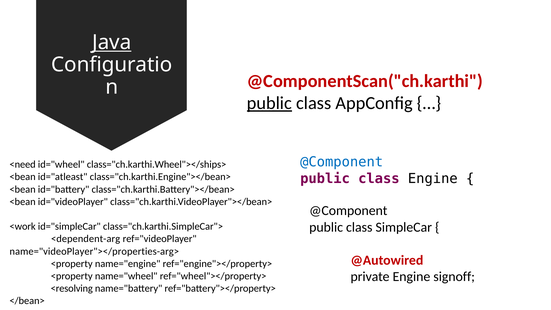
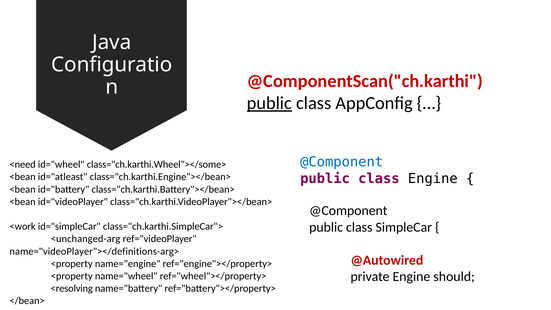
Java underline: present -> none
class="ch.karthi.Wheel"></ships>: class="ch.karthi.Wheel"></ships> -> class="ch.karthi.Wheel"></some>
<dependent-arg: <dependent-arg -> <unchanged-arg
name="videoPlayer"></properties-arg>: name="videoPlayer"></properties-arg> -> name="videoPlayer"></definitions-arg>
signoff: signoff -> should
